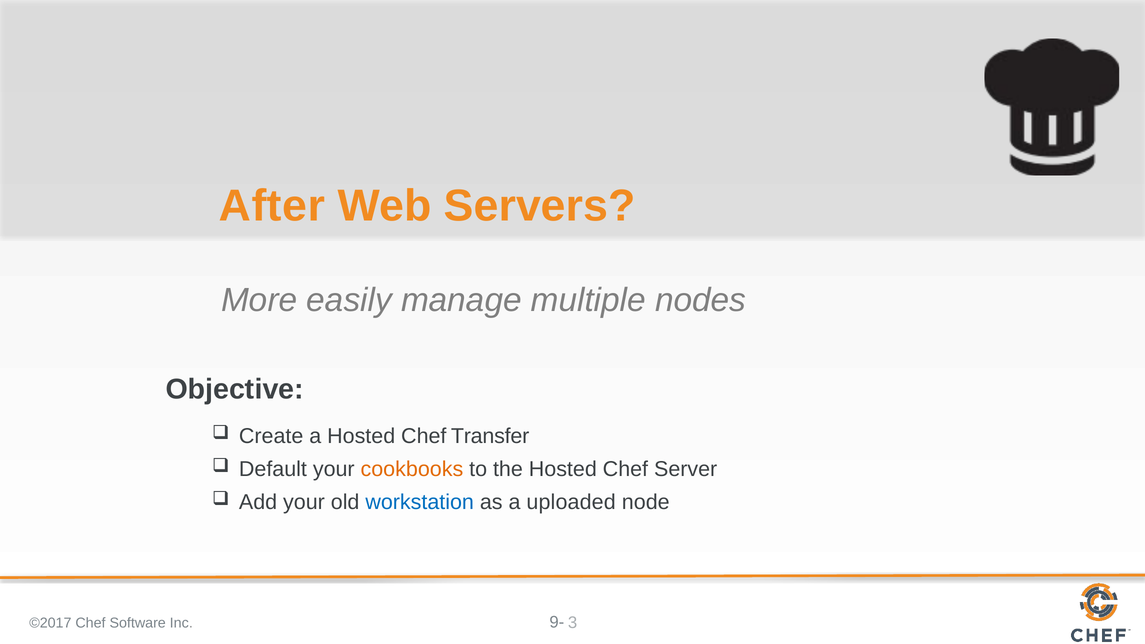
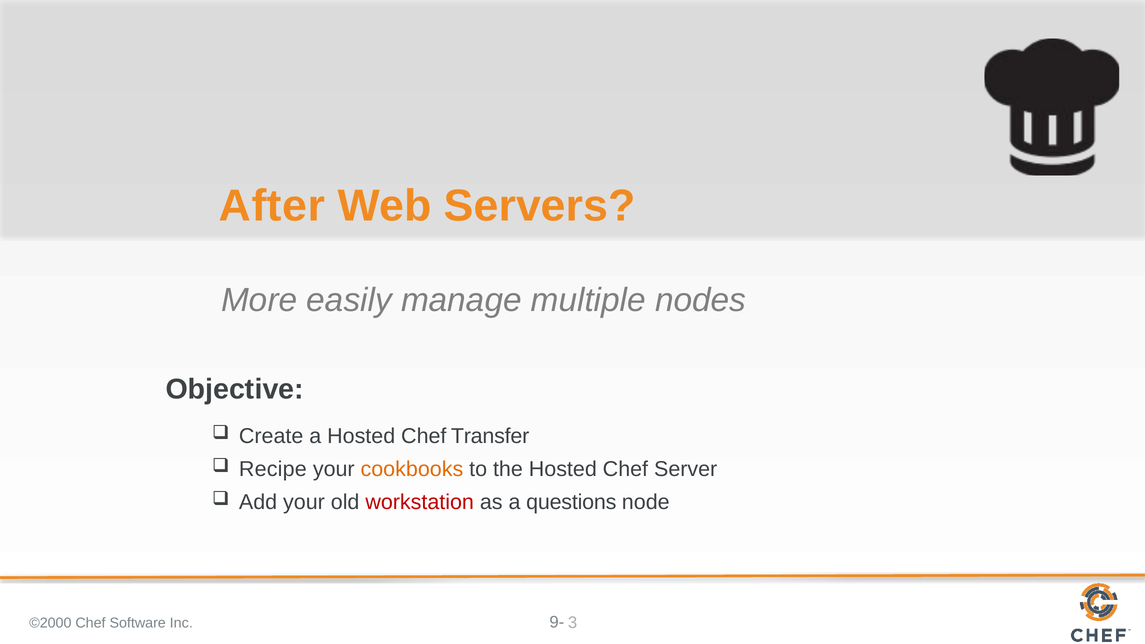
Default: Default -> Recipe
workstation colour: blue -> red
uploaded: uploaded -> questions
©2017: ©2017 -> ©2000
